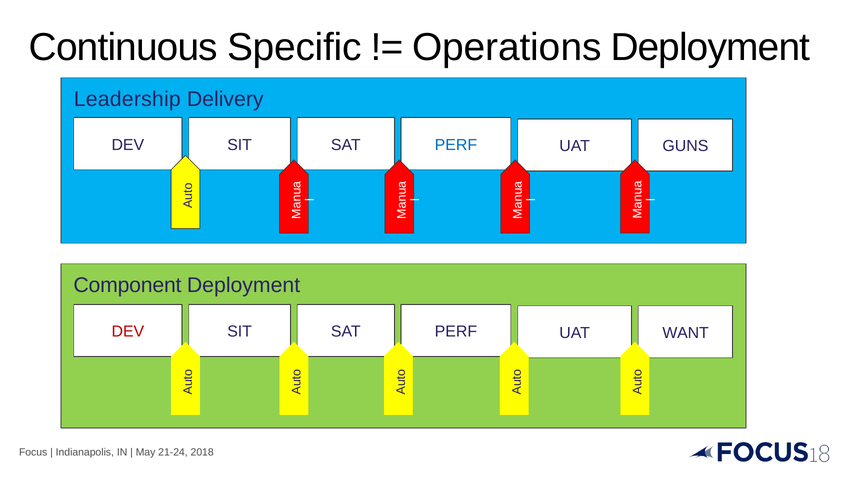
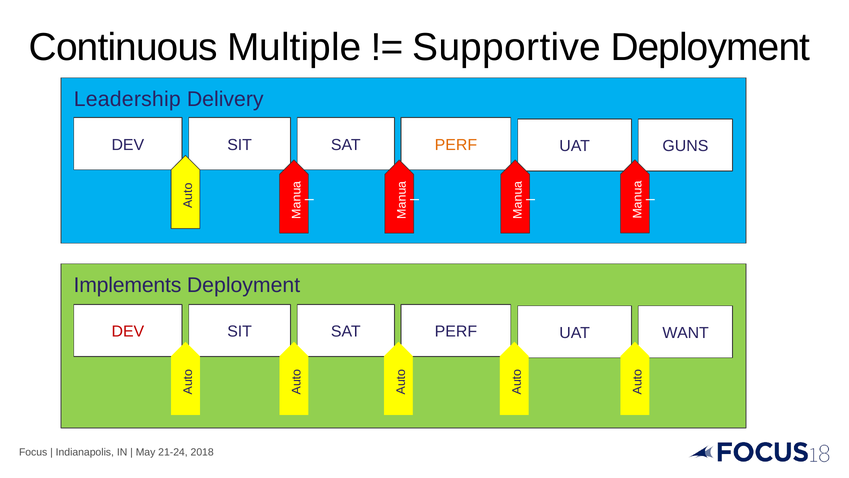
Specific: Specific -> Multiple
Operations: Operations -> Supportive
PERF at (456, 145) colour: blue -> orange
Component: Component -> Implements
